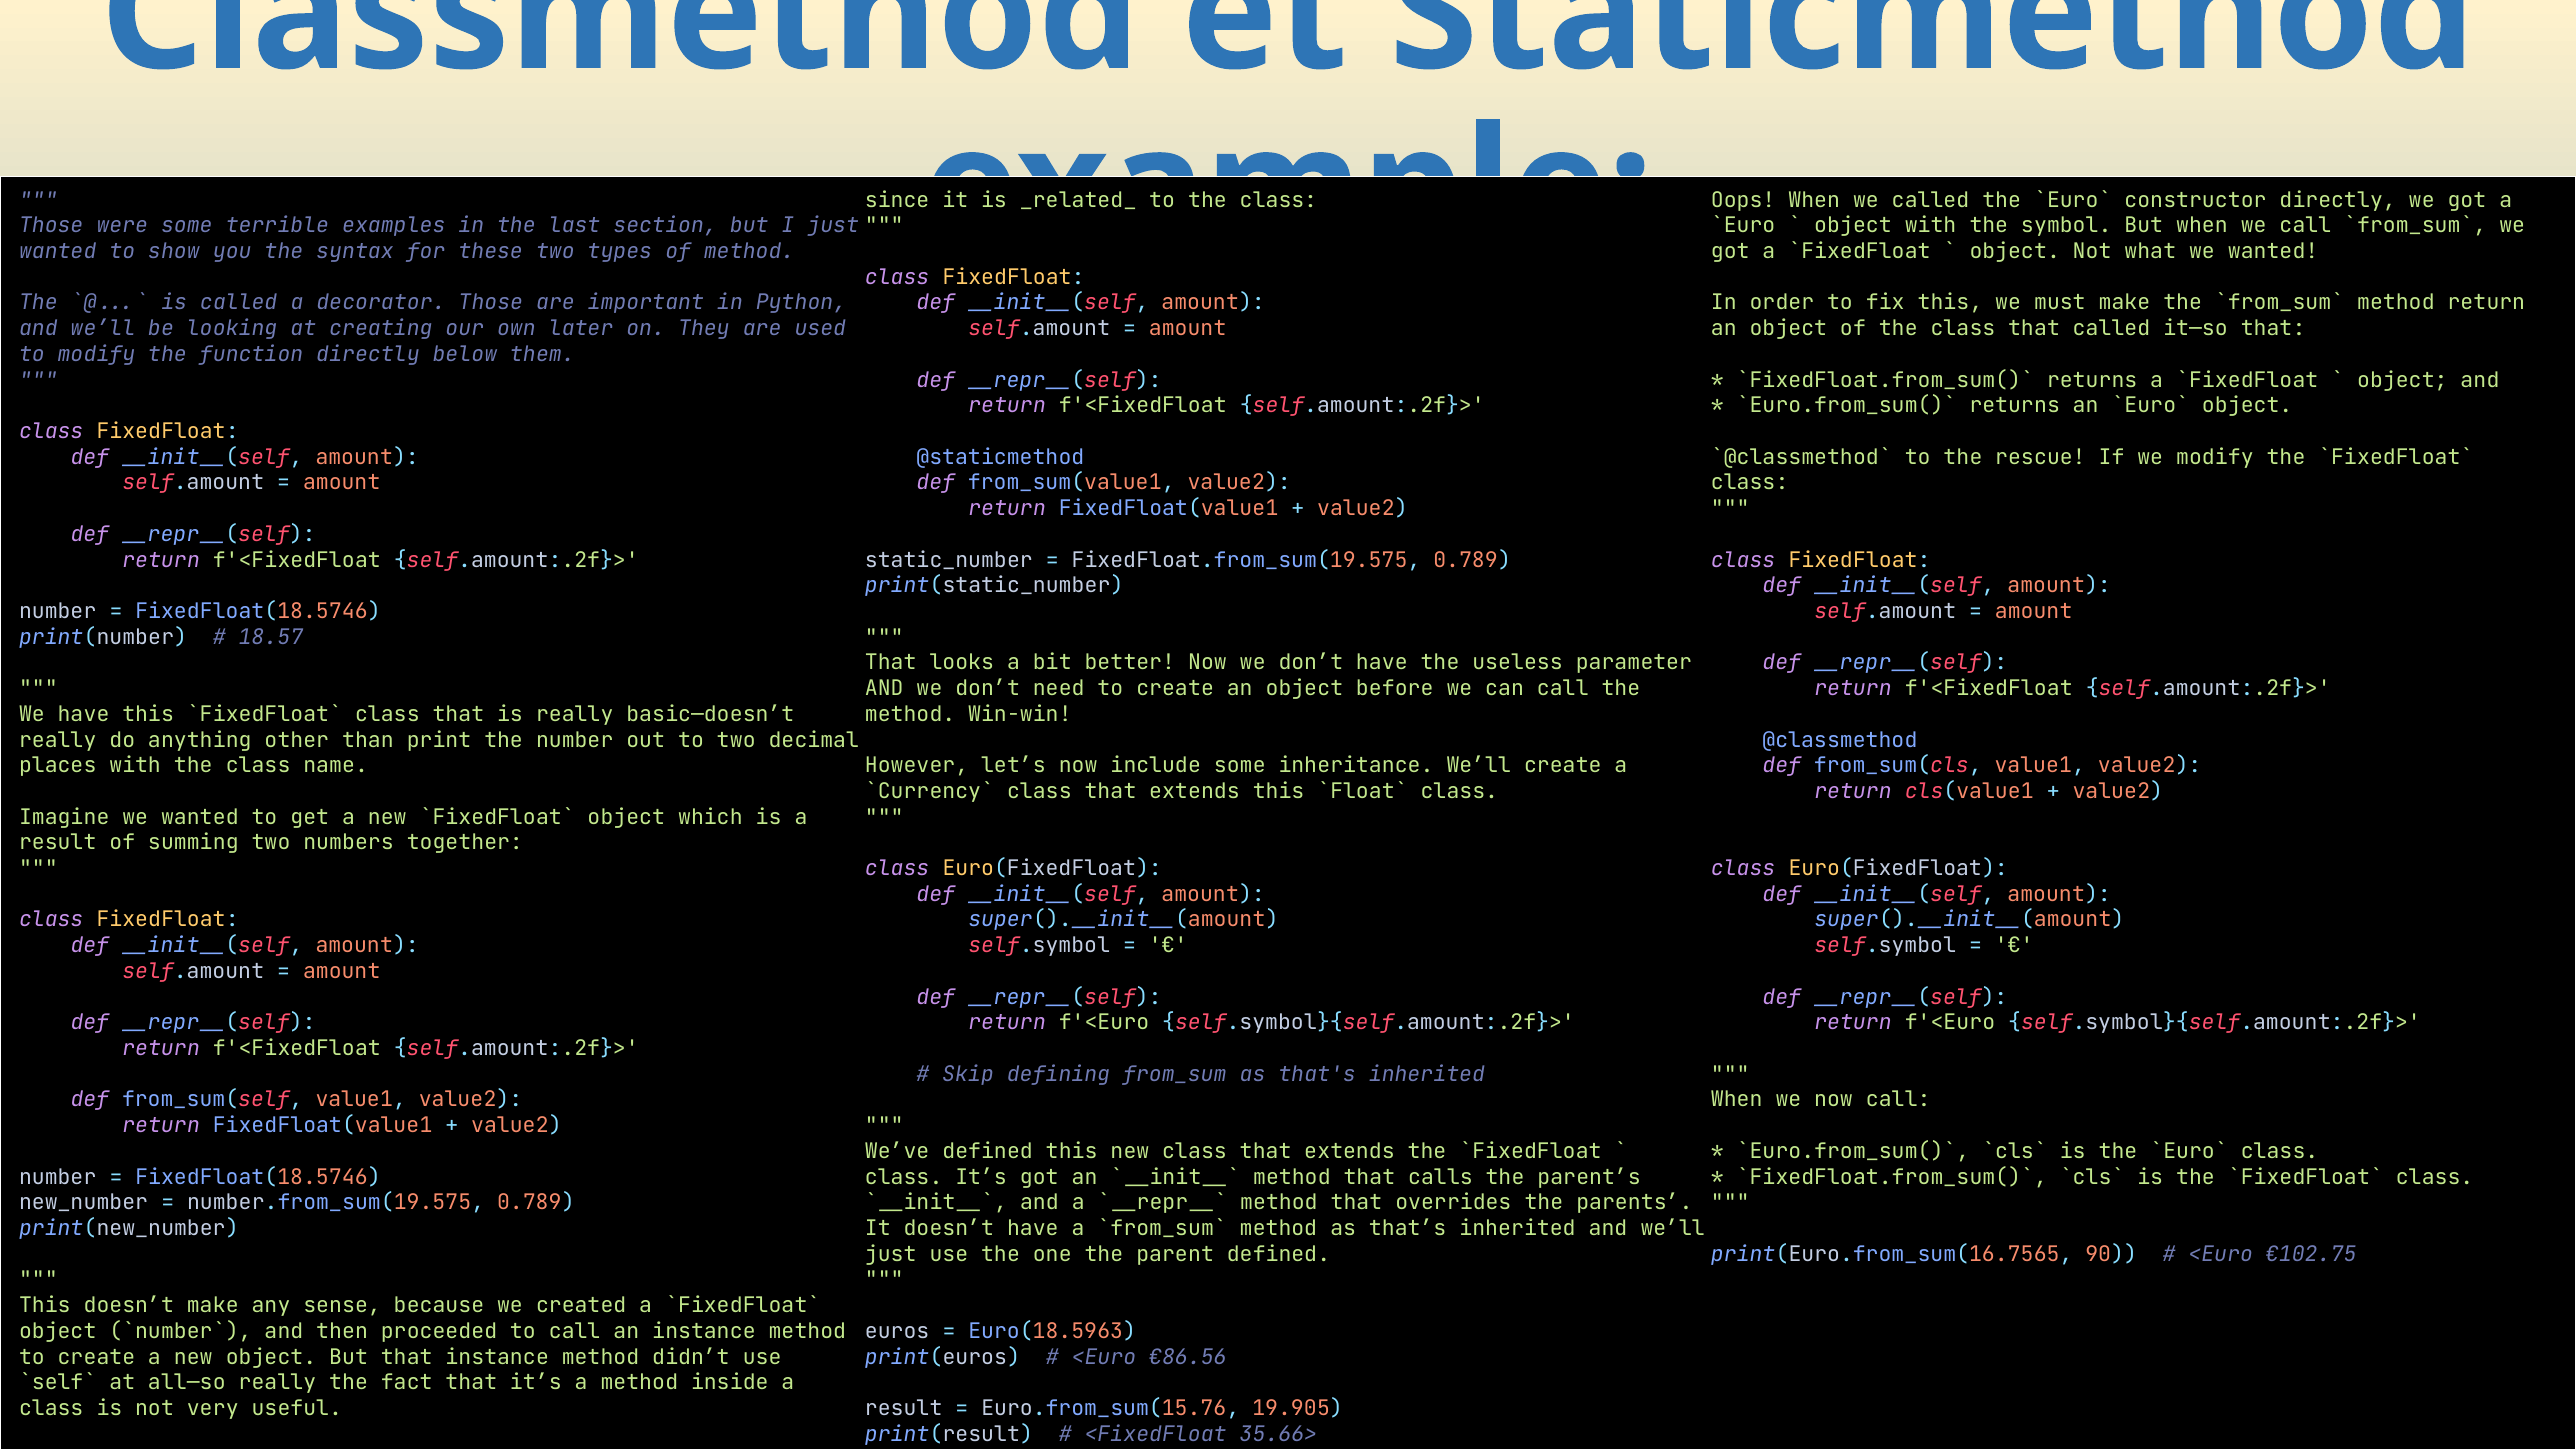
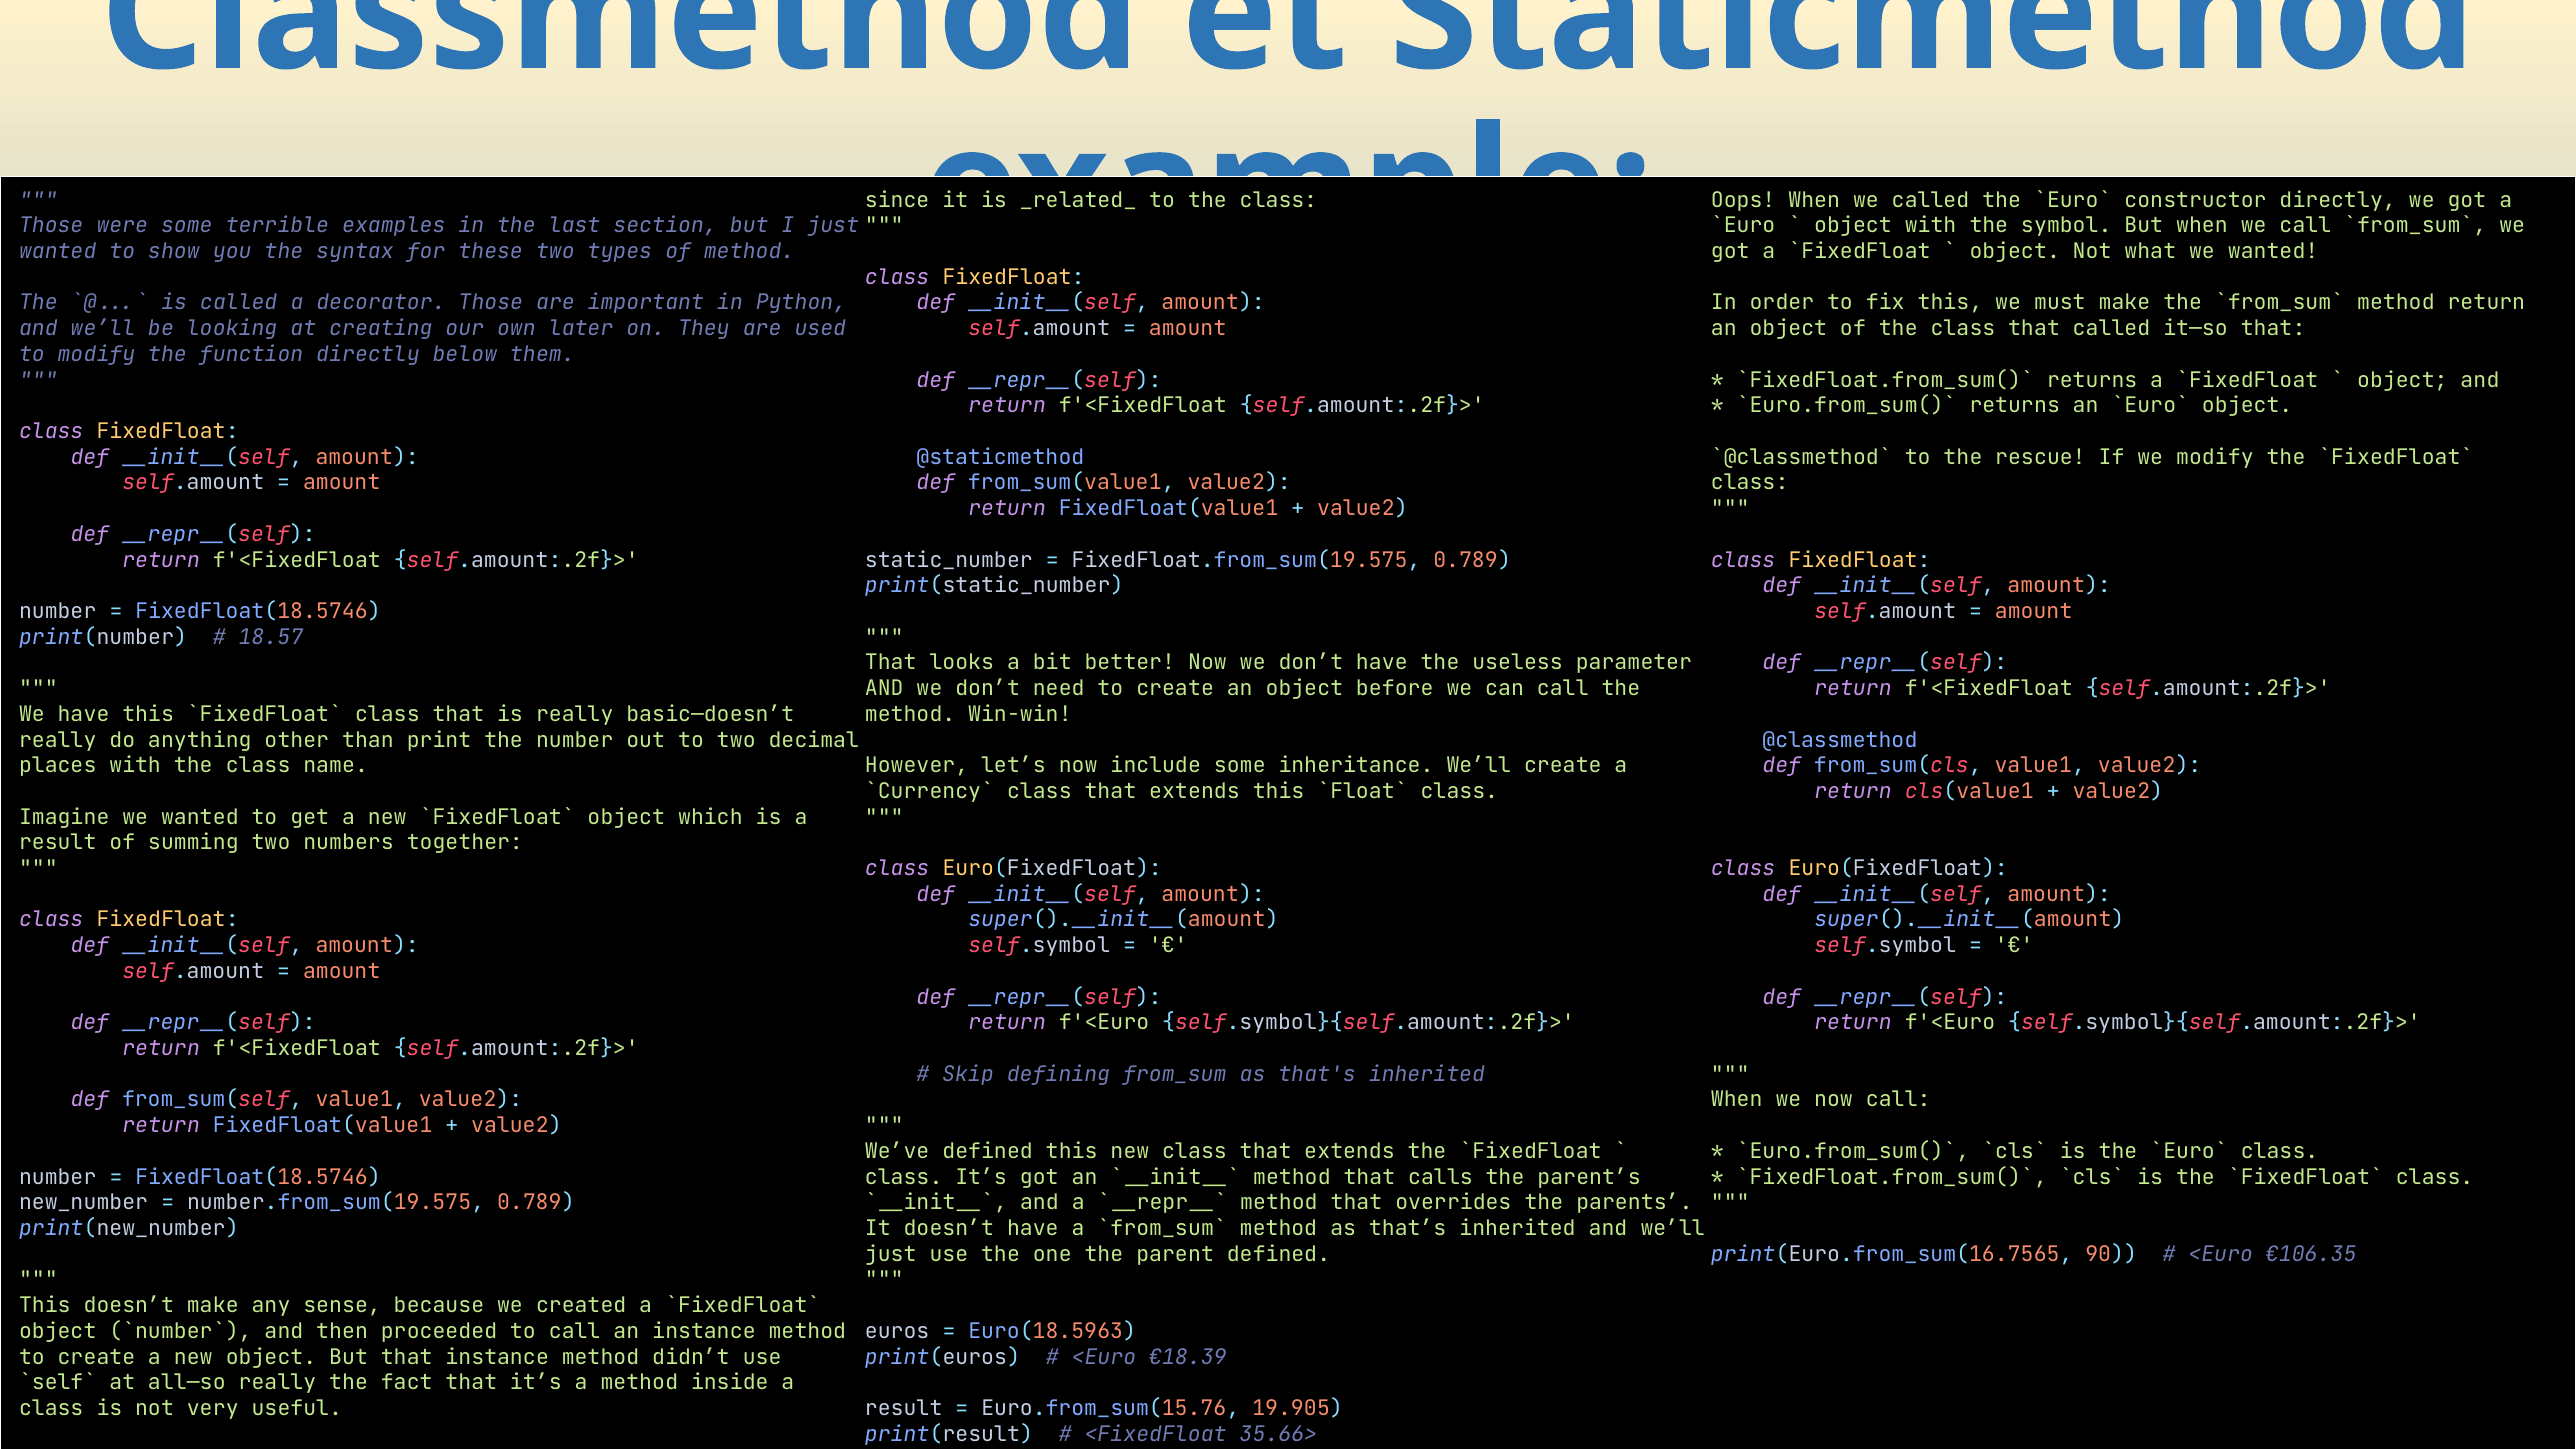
€102.75>: €102.75> -> €106.35>
€86.56>: €86.56> -> €18.39>
